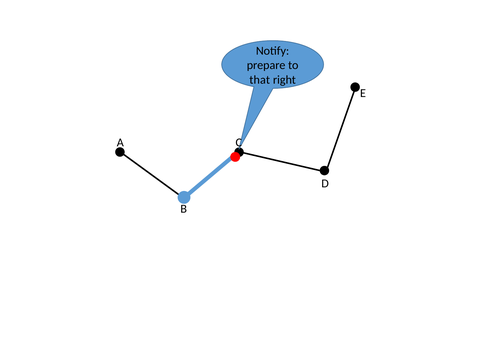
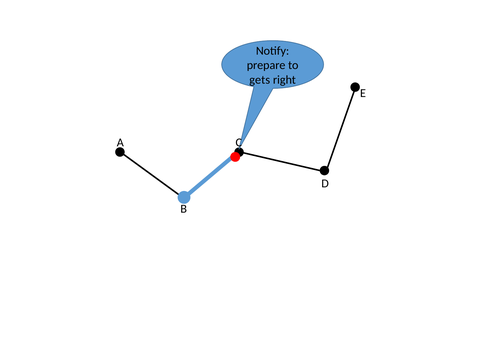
that: that -> gets
